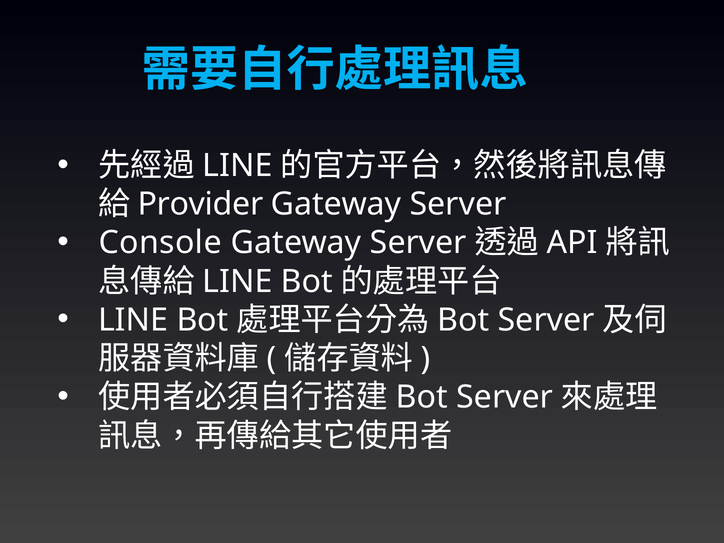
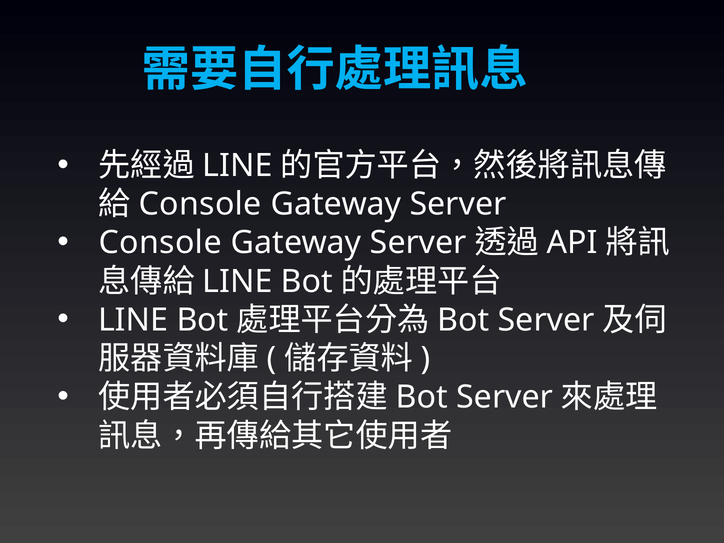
Provider at (200, 204): Provider -> Console
